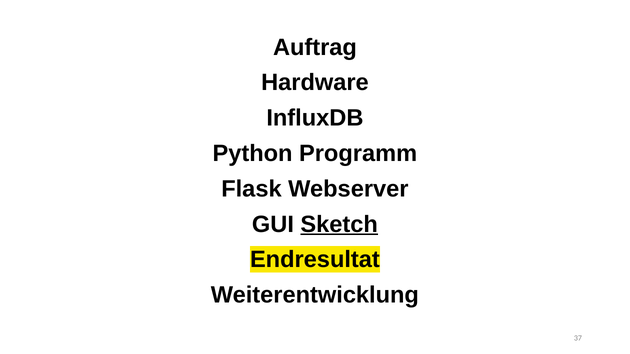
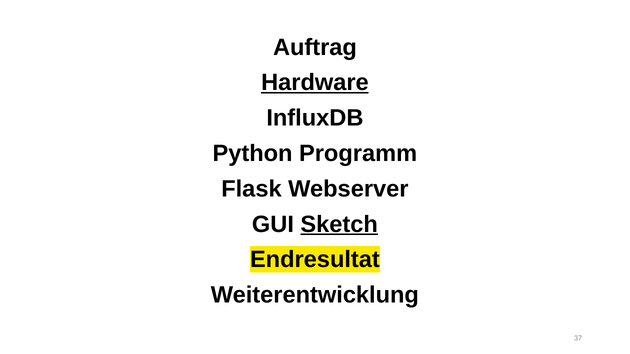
Hardware underline: none -> present
